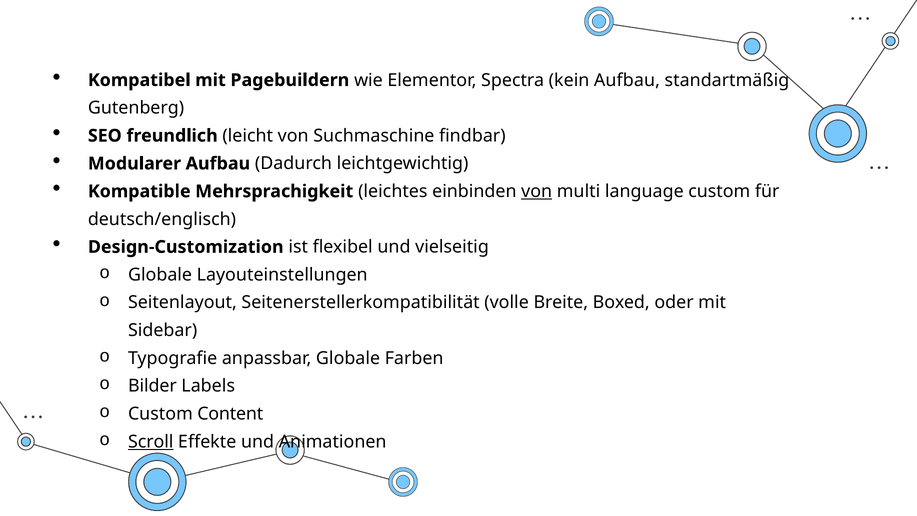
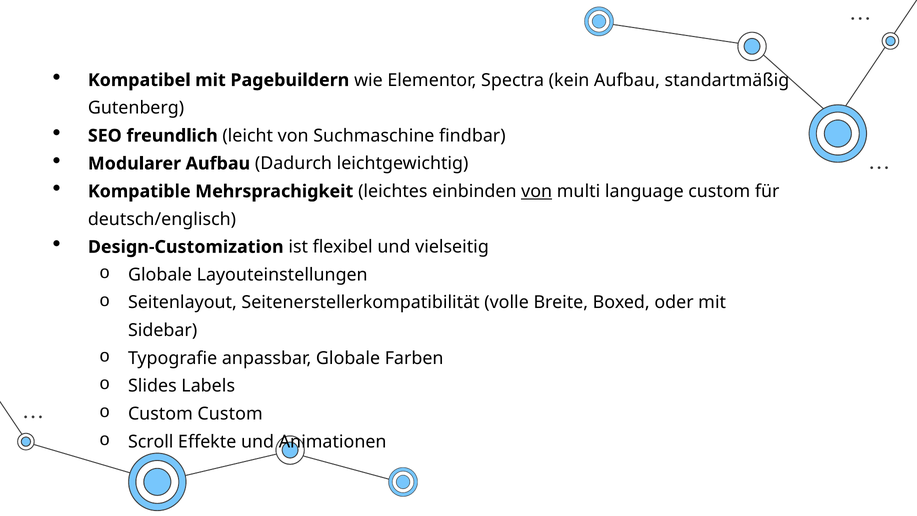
Bilder: Bilder -> Slides
Custom Content: Content -> Custom
Scroll underline: present -> none
